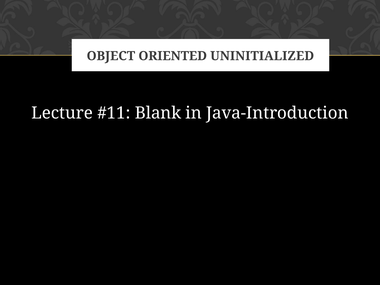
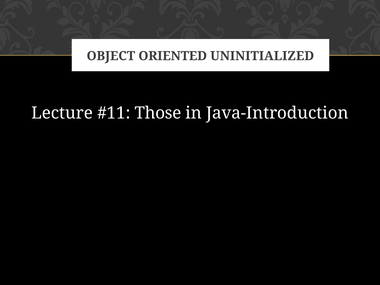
Blank: Blank -> Those
